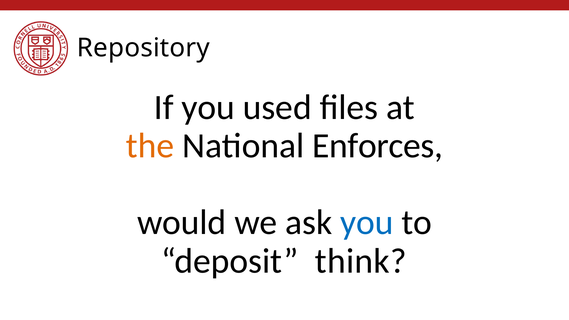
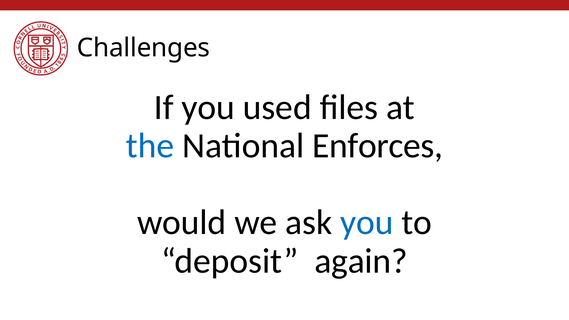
Repository: Repository -> Challenges
the colour: orange -> blue
think: think -> again
